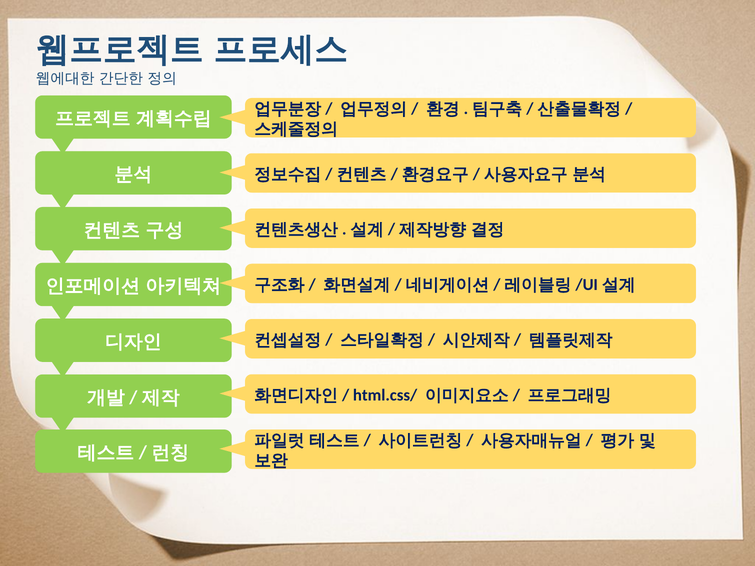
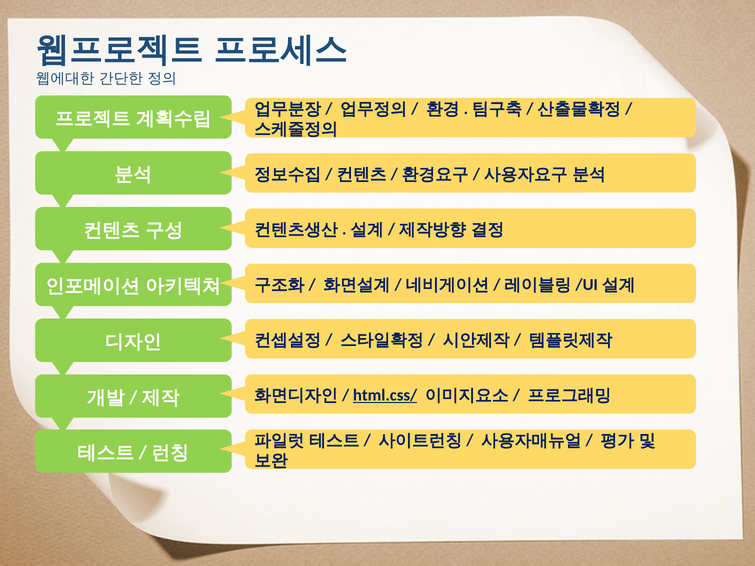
html.css/ underline: none -> present
